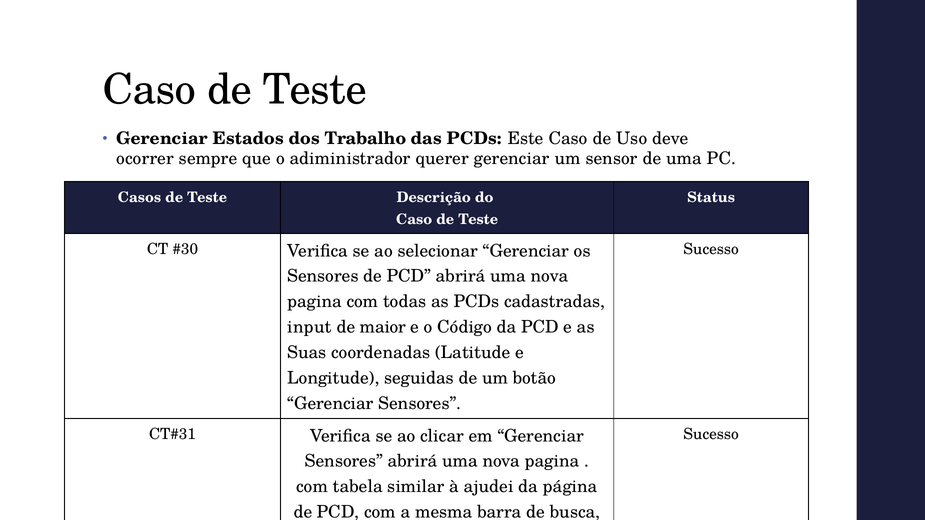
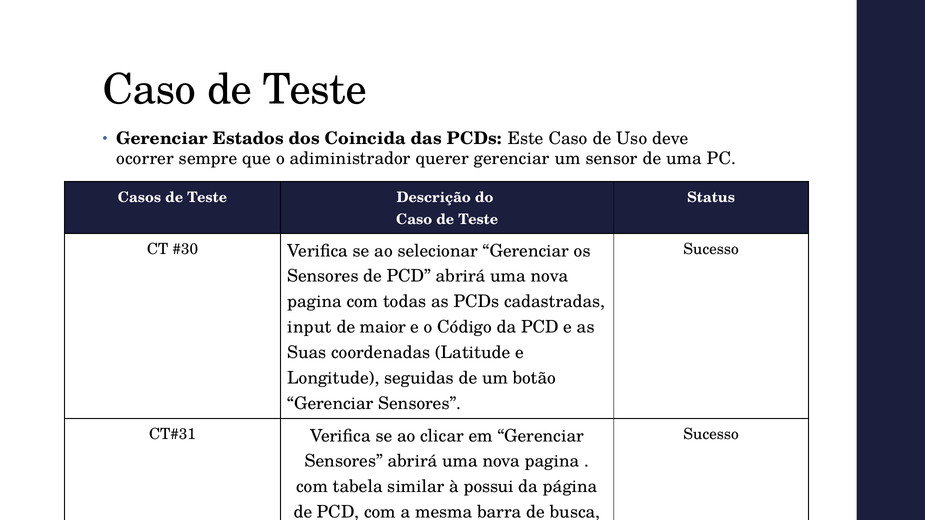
Trabalho: Trabalho -> Coincida
ajudei: ajudei -> possui
